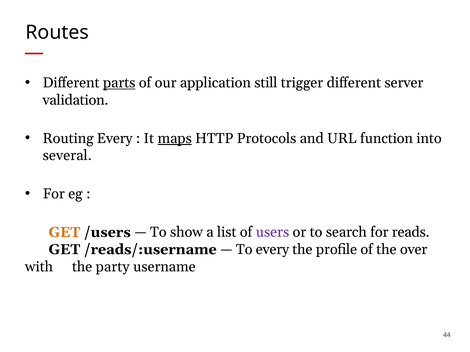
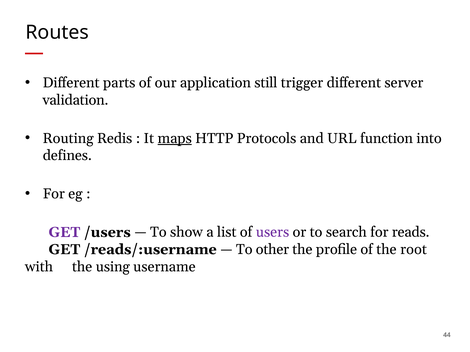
parts underline: present -> none
Routing Every: Every -> Redis
several: several -> defines
GET at (64, 233) colour: orange -> purple
To every: every -> other
over: over -> root
party: party -> using
